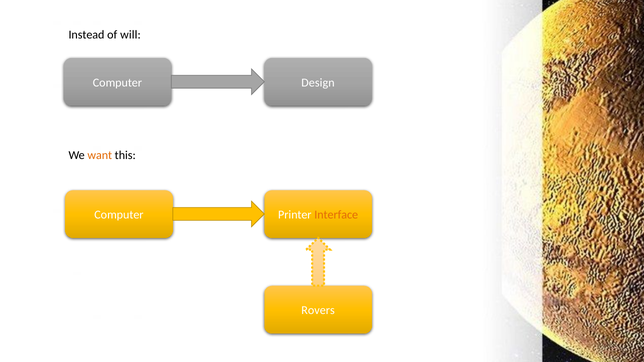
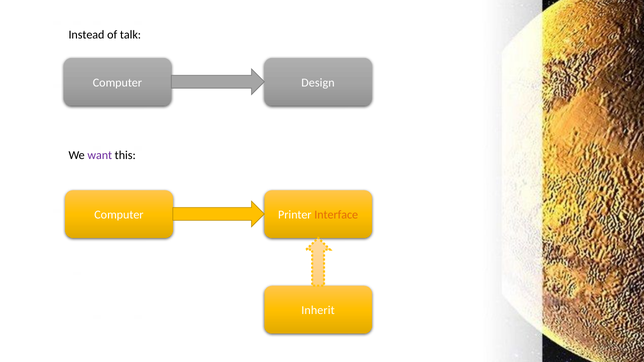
will: will -> talk
want colour: orange -> purple
Rovers: Rovers -> Inherit
